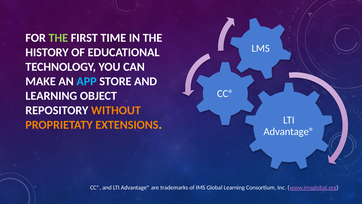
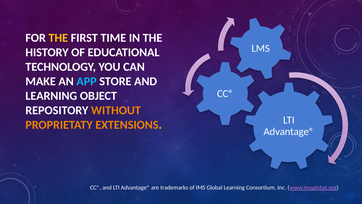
THE at (58, 38) colour: light green -> yellow
